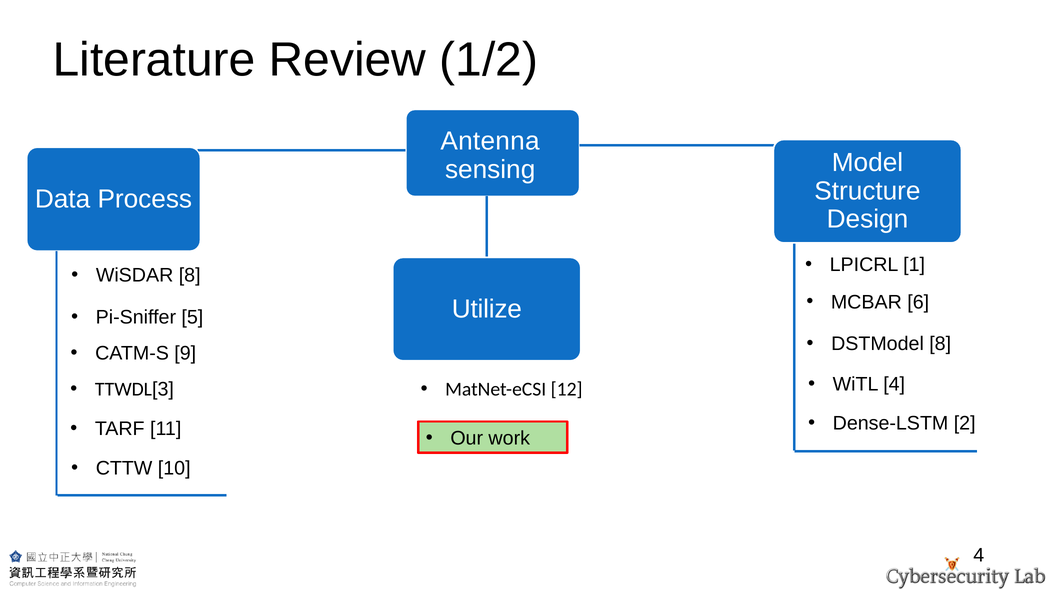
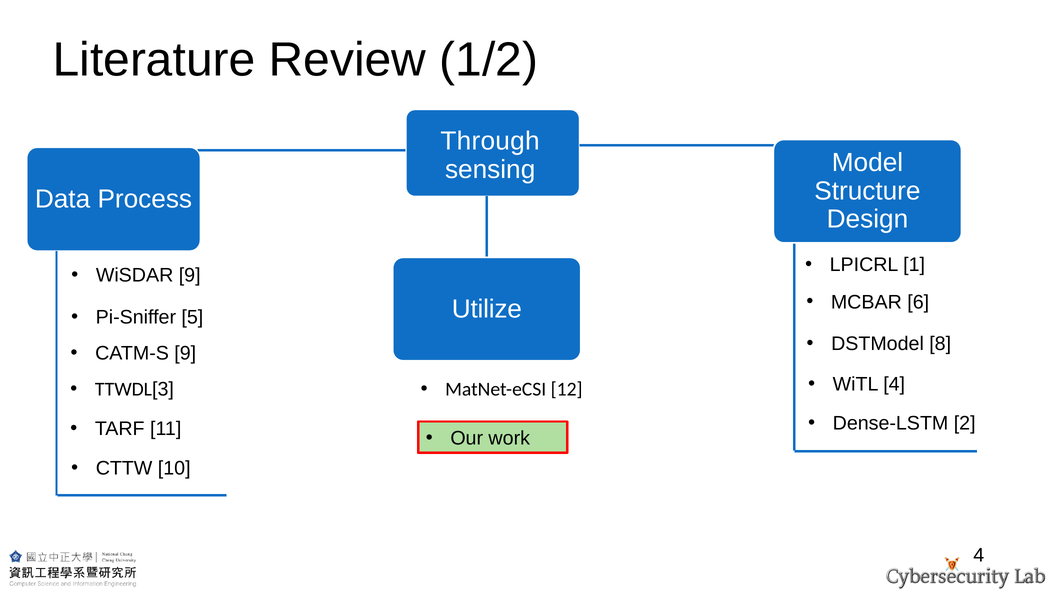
Antenna: Antenna -> Through
WiSDAR 8: 8 -> 9
